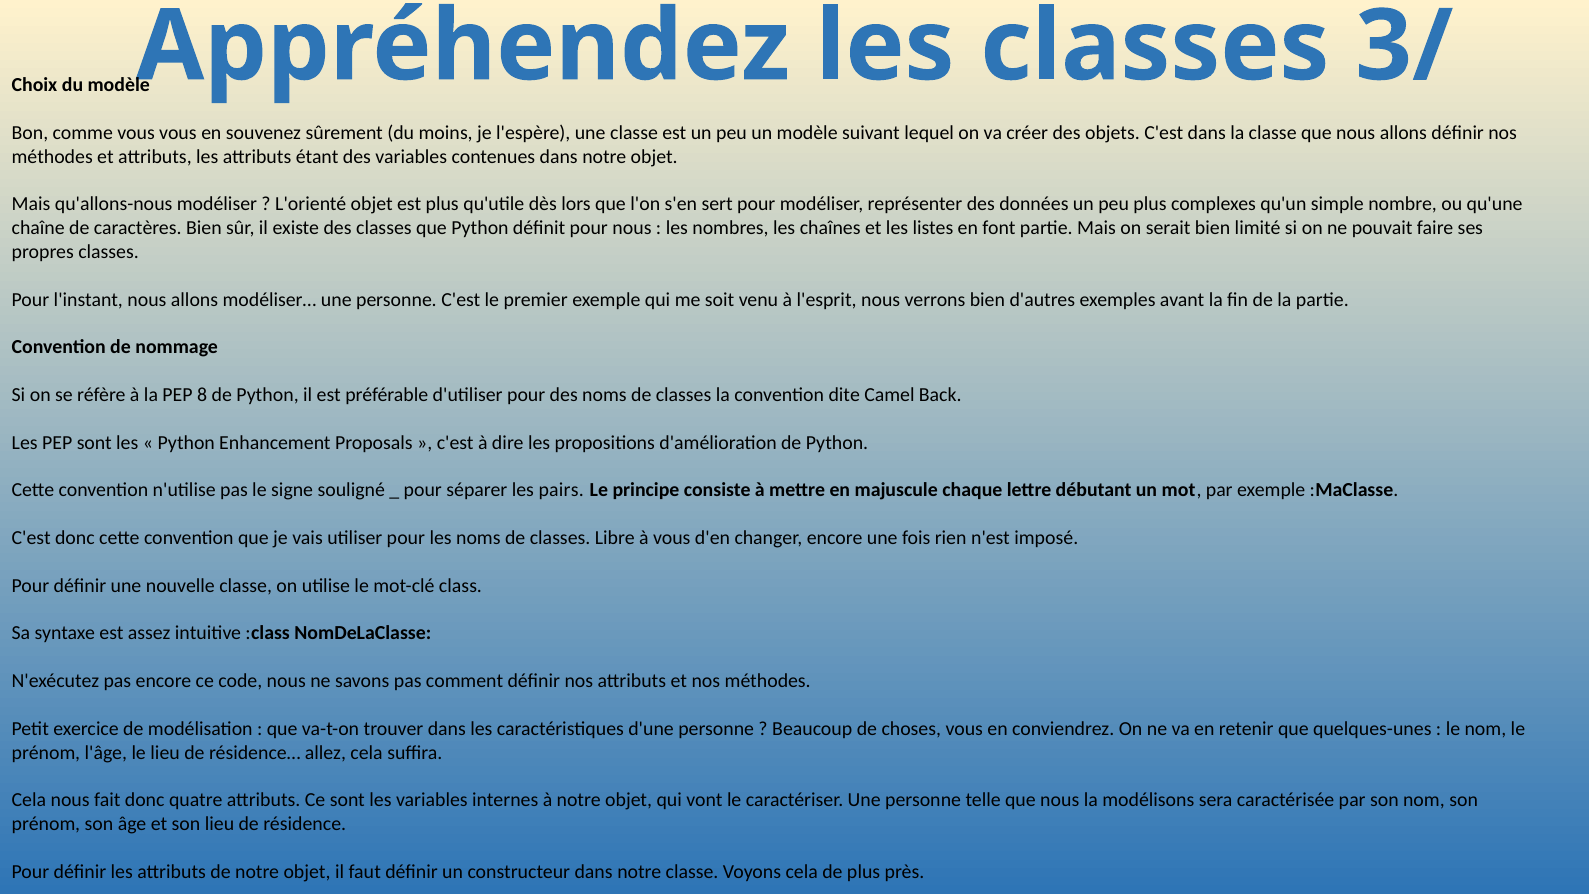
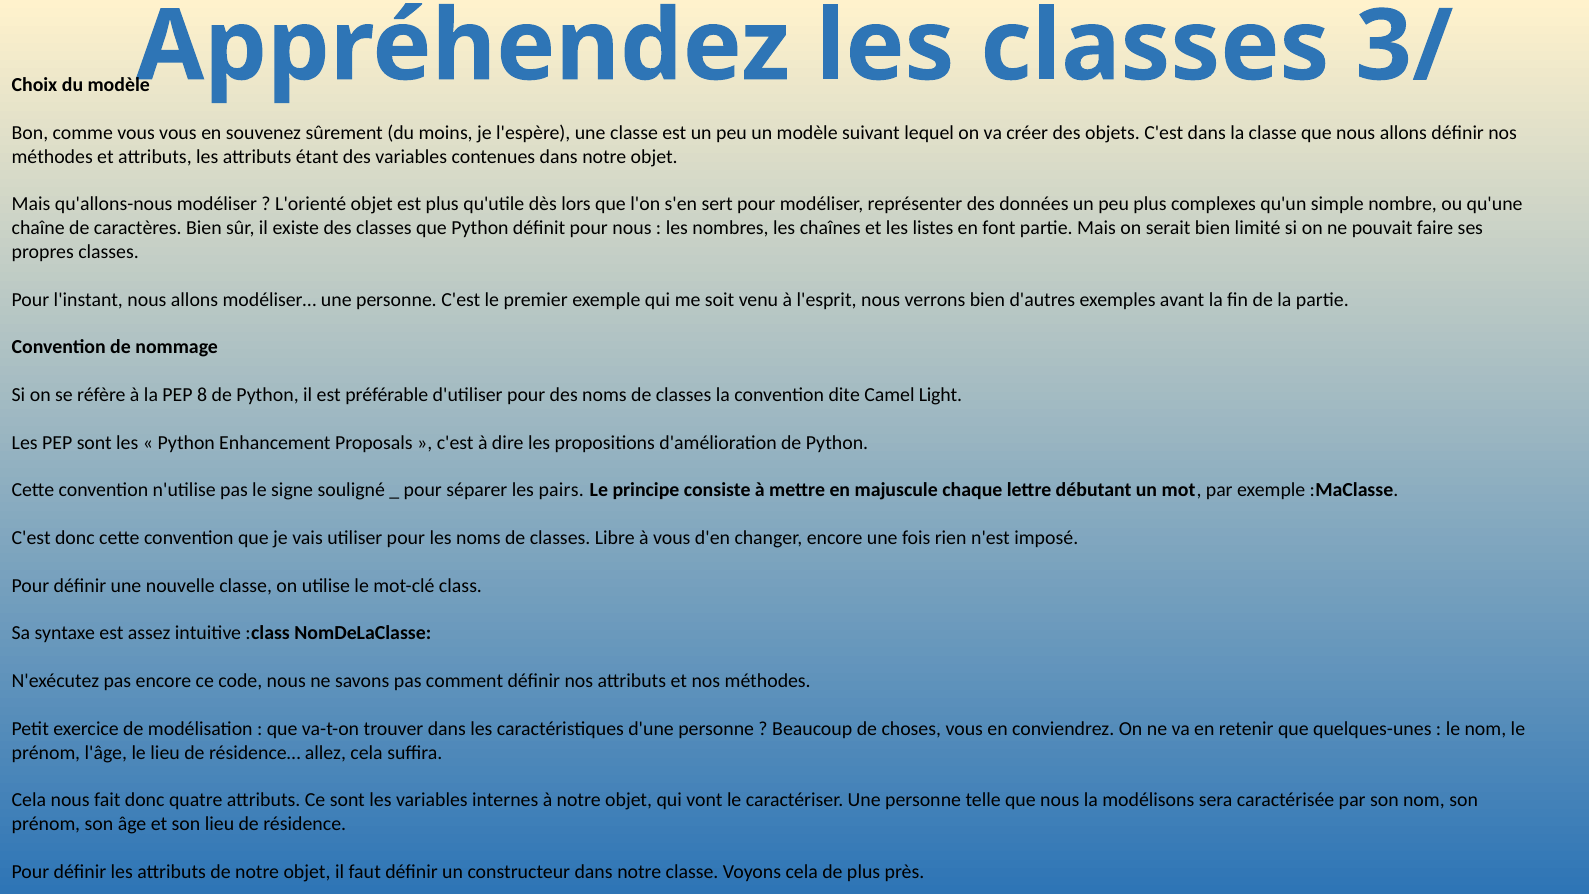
Back: Back -> Light
